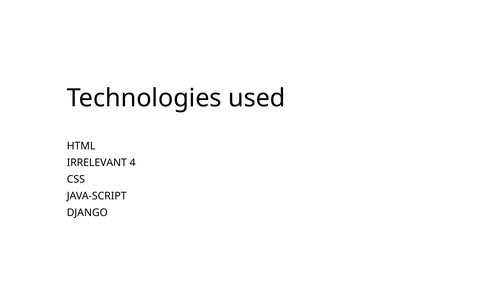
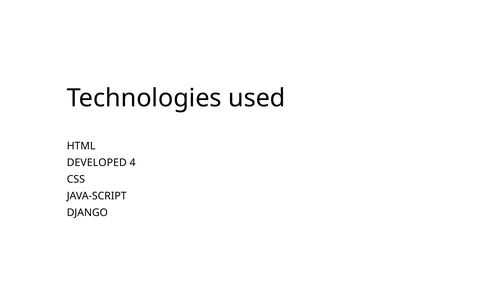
IRRELEVANT: IRRELEVANT -> DEVELOPED
